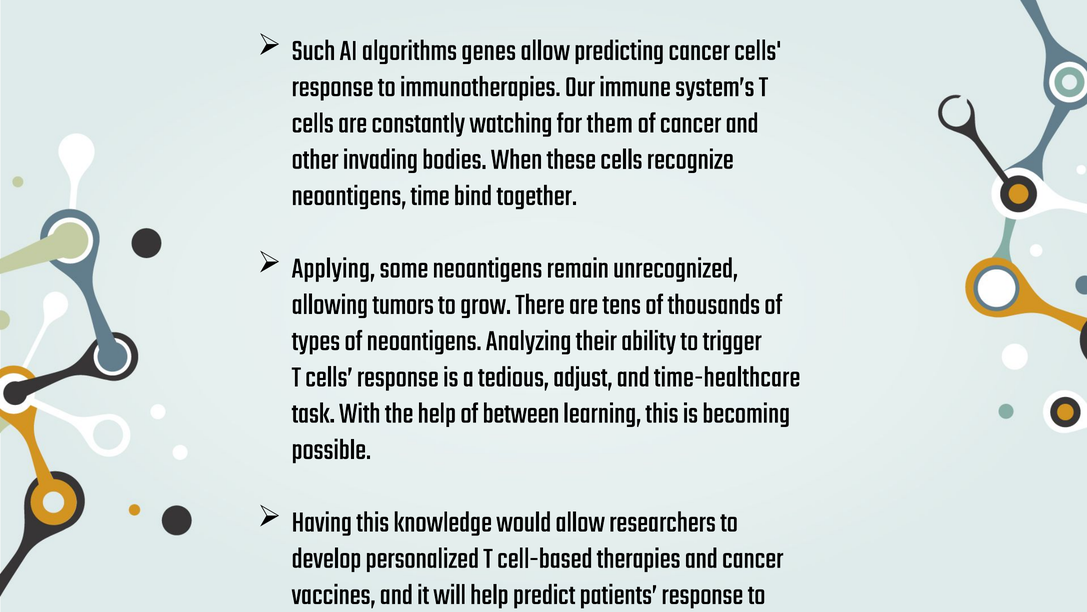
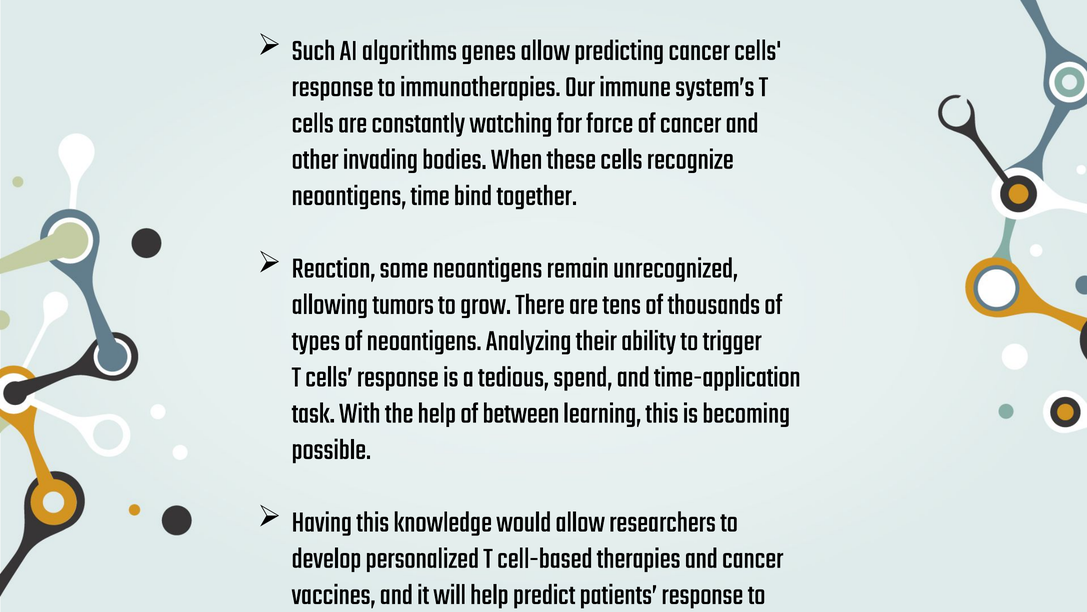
them: them -> force
Applying: Applying -> Reaction
adjust: adjust -> spend
time-healthcare: time-healthcare -> time-application
